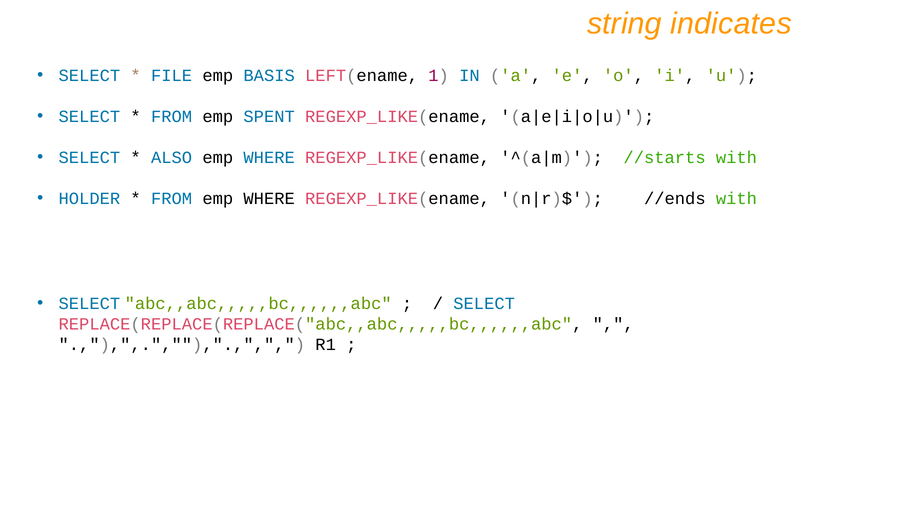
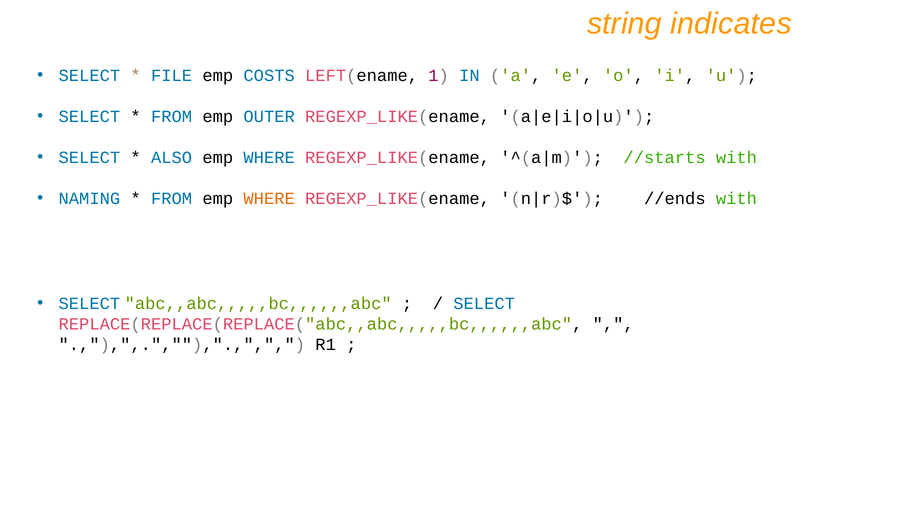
BASIS: BASIS -> COSTS
SPENT: SPENT -> OUTER
HOLDER: HOLDER -> NAMING
WHERE at (269, 199) colour: black -> orange
